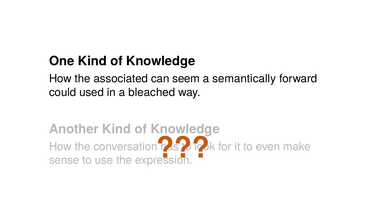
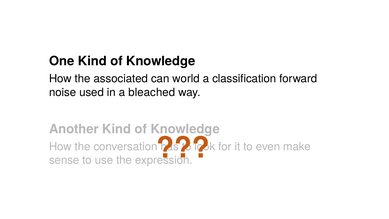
seem: seem -> world
semantically: semantically -> classification
could: could -> noise
